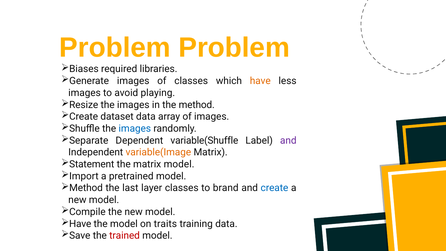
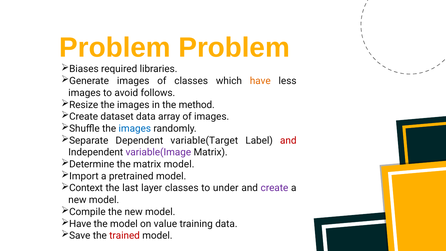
playing: playing -> follows
variable(Shuffle: variable(Shuffle -> variable(Target
and at (288, 140) colour: purple -> red
variable(Image colour: orange -> purple
Statement: Statement -> Determine
Method at (86, 188): Method -> Context
brand: brand -> under
create at (274, 188) colour: blue -> purple
traits: traits -> value
